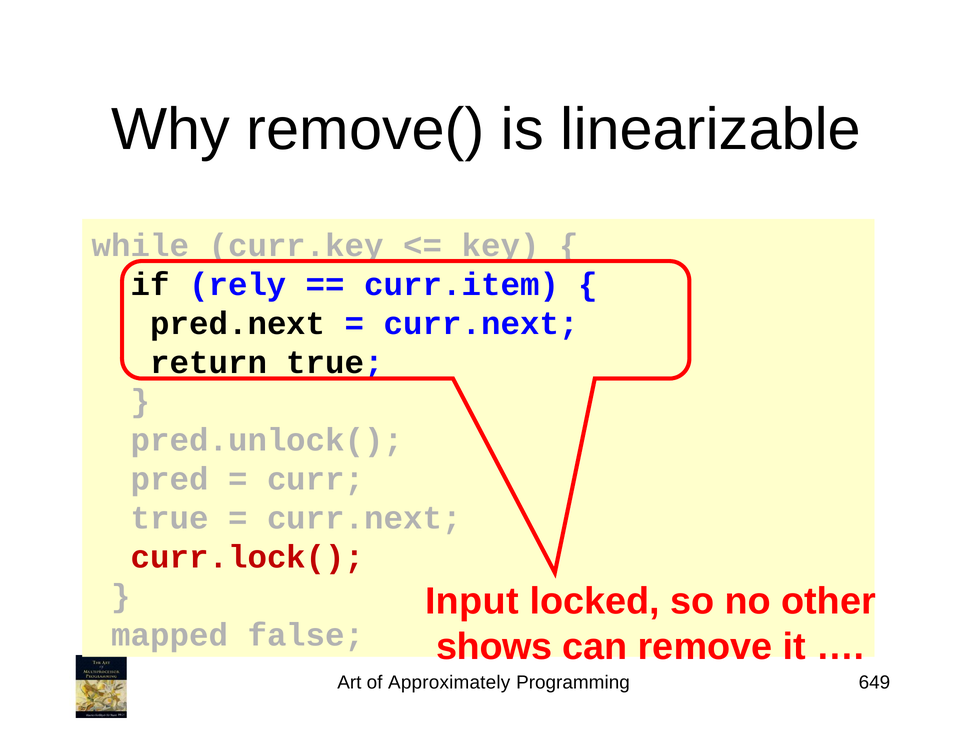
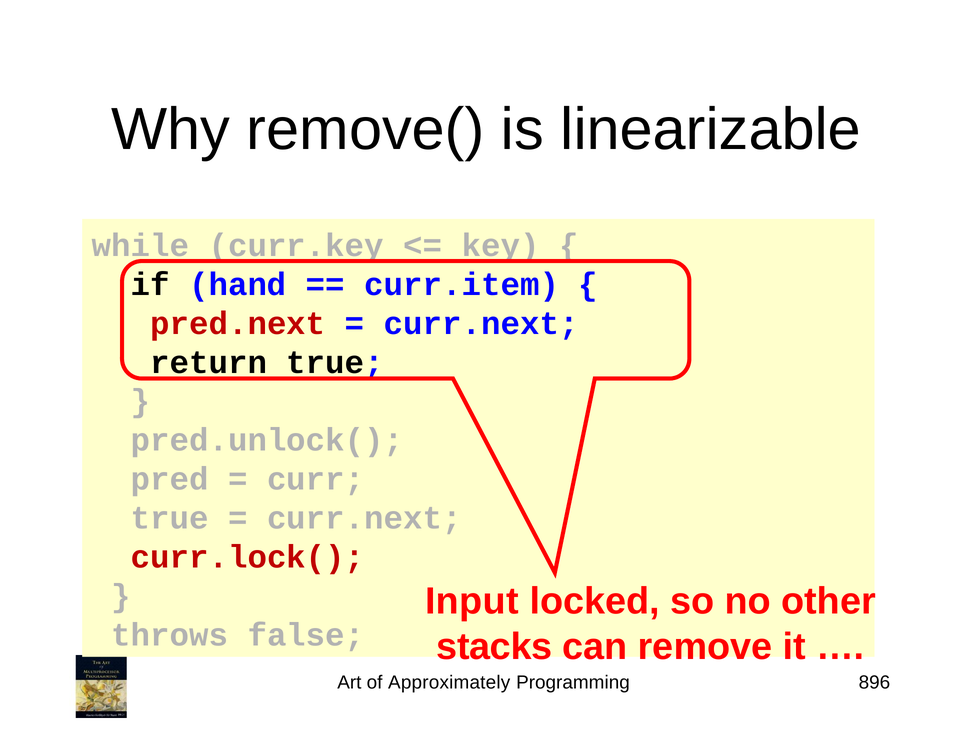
rely: rely -> hand
pred.next colour: black -> red
mapped: mapped -> throws
shows: shows -> stacks
649: 649 -> 896
